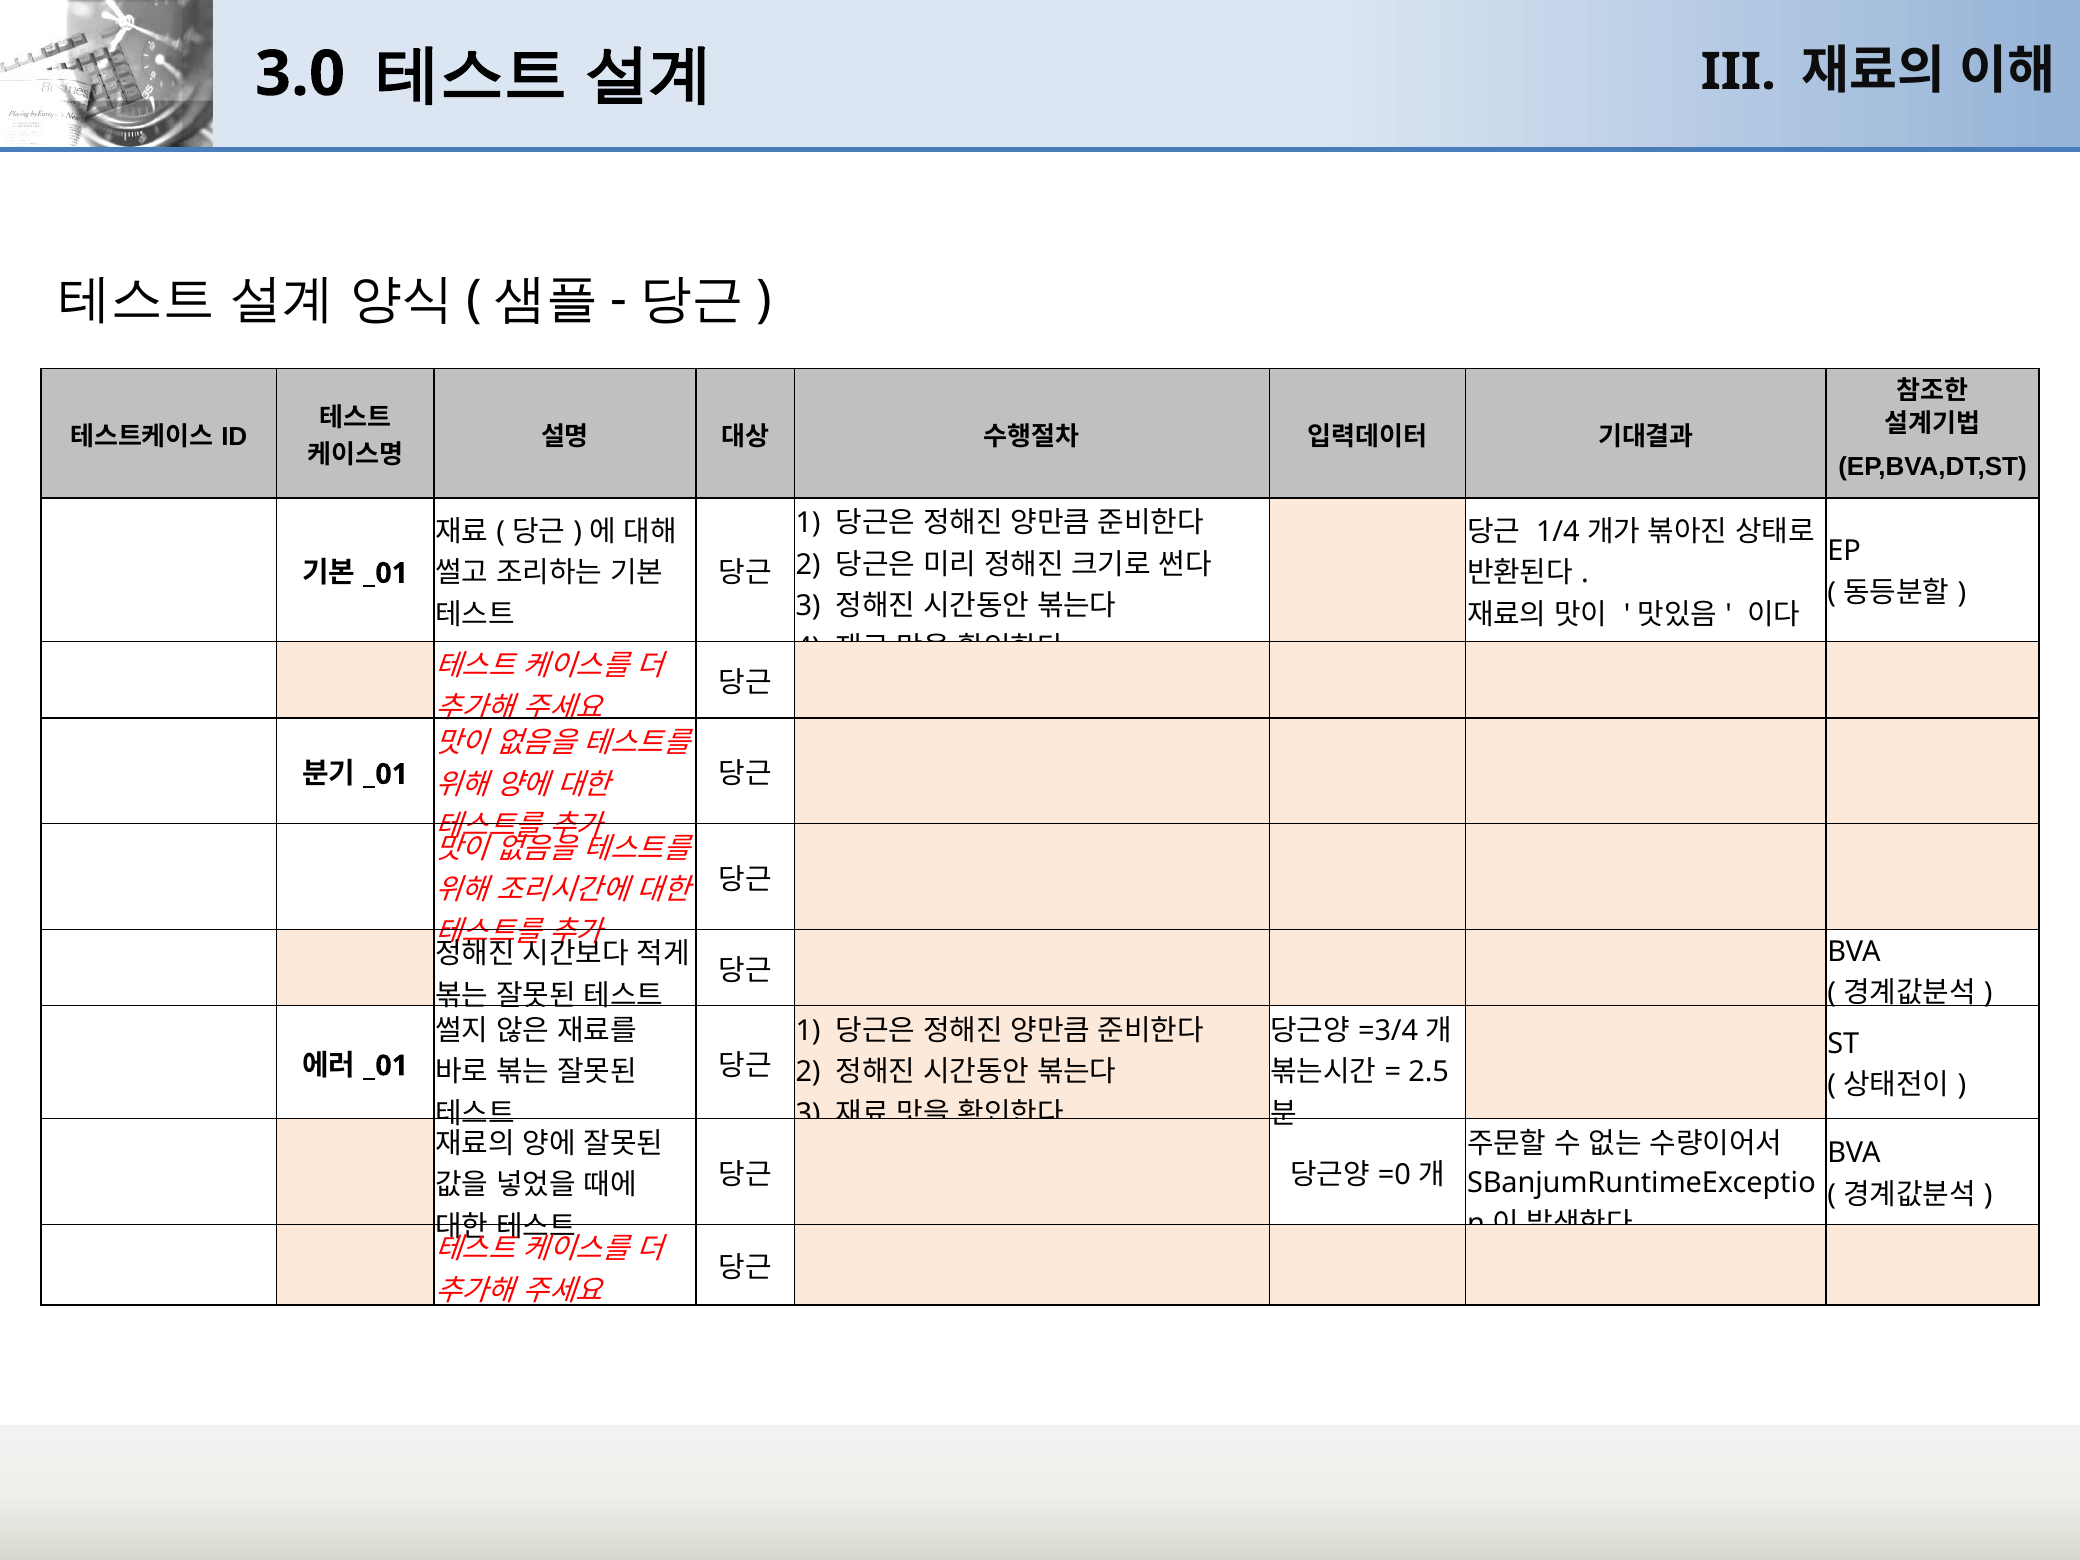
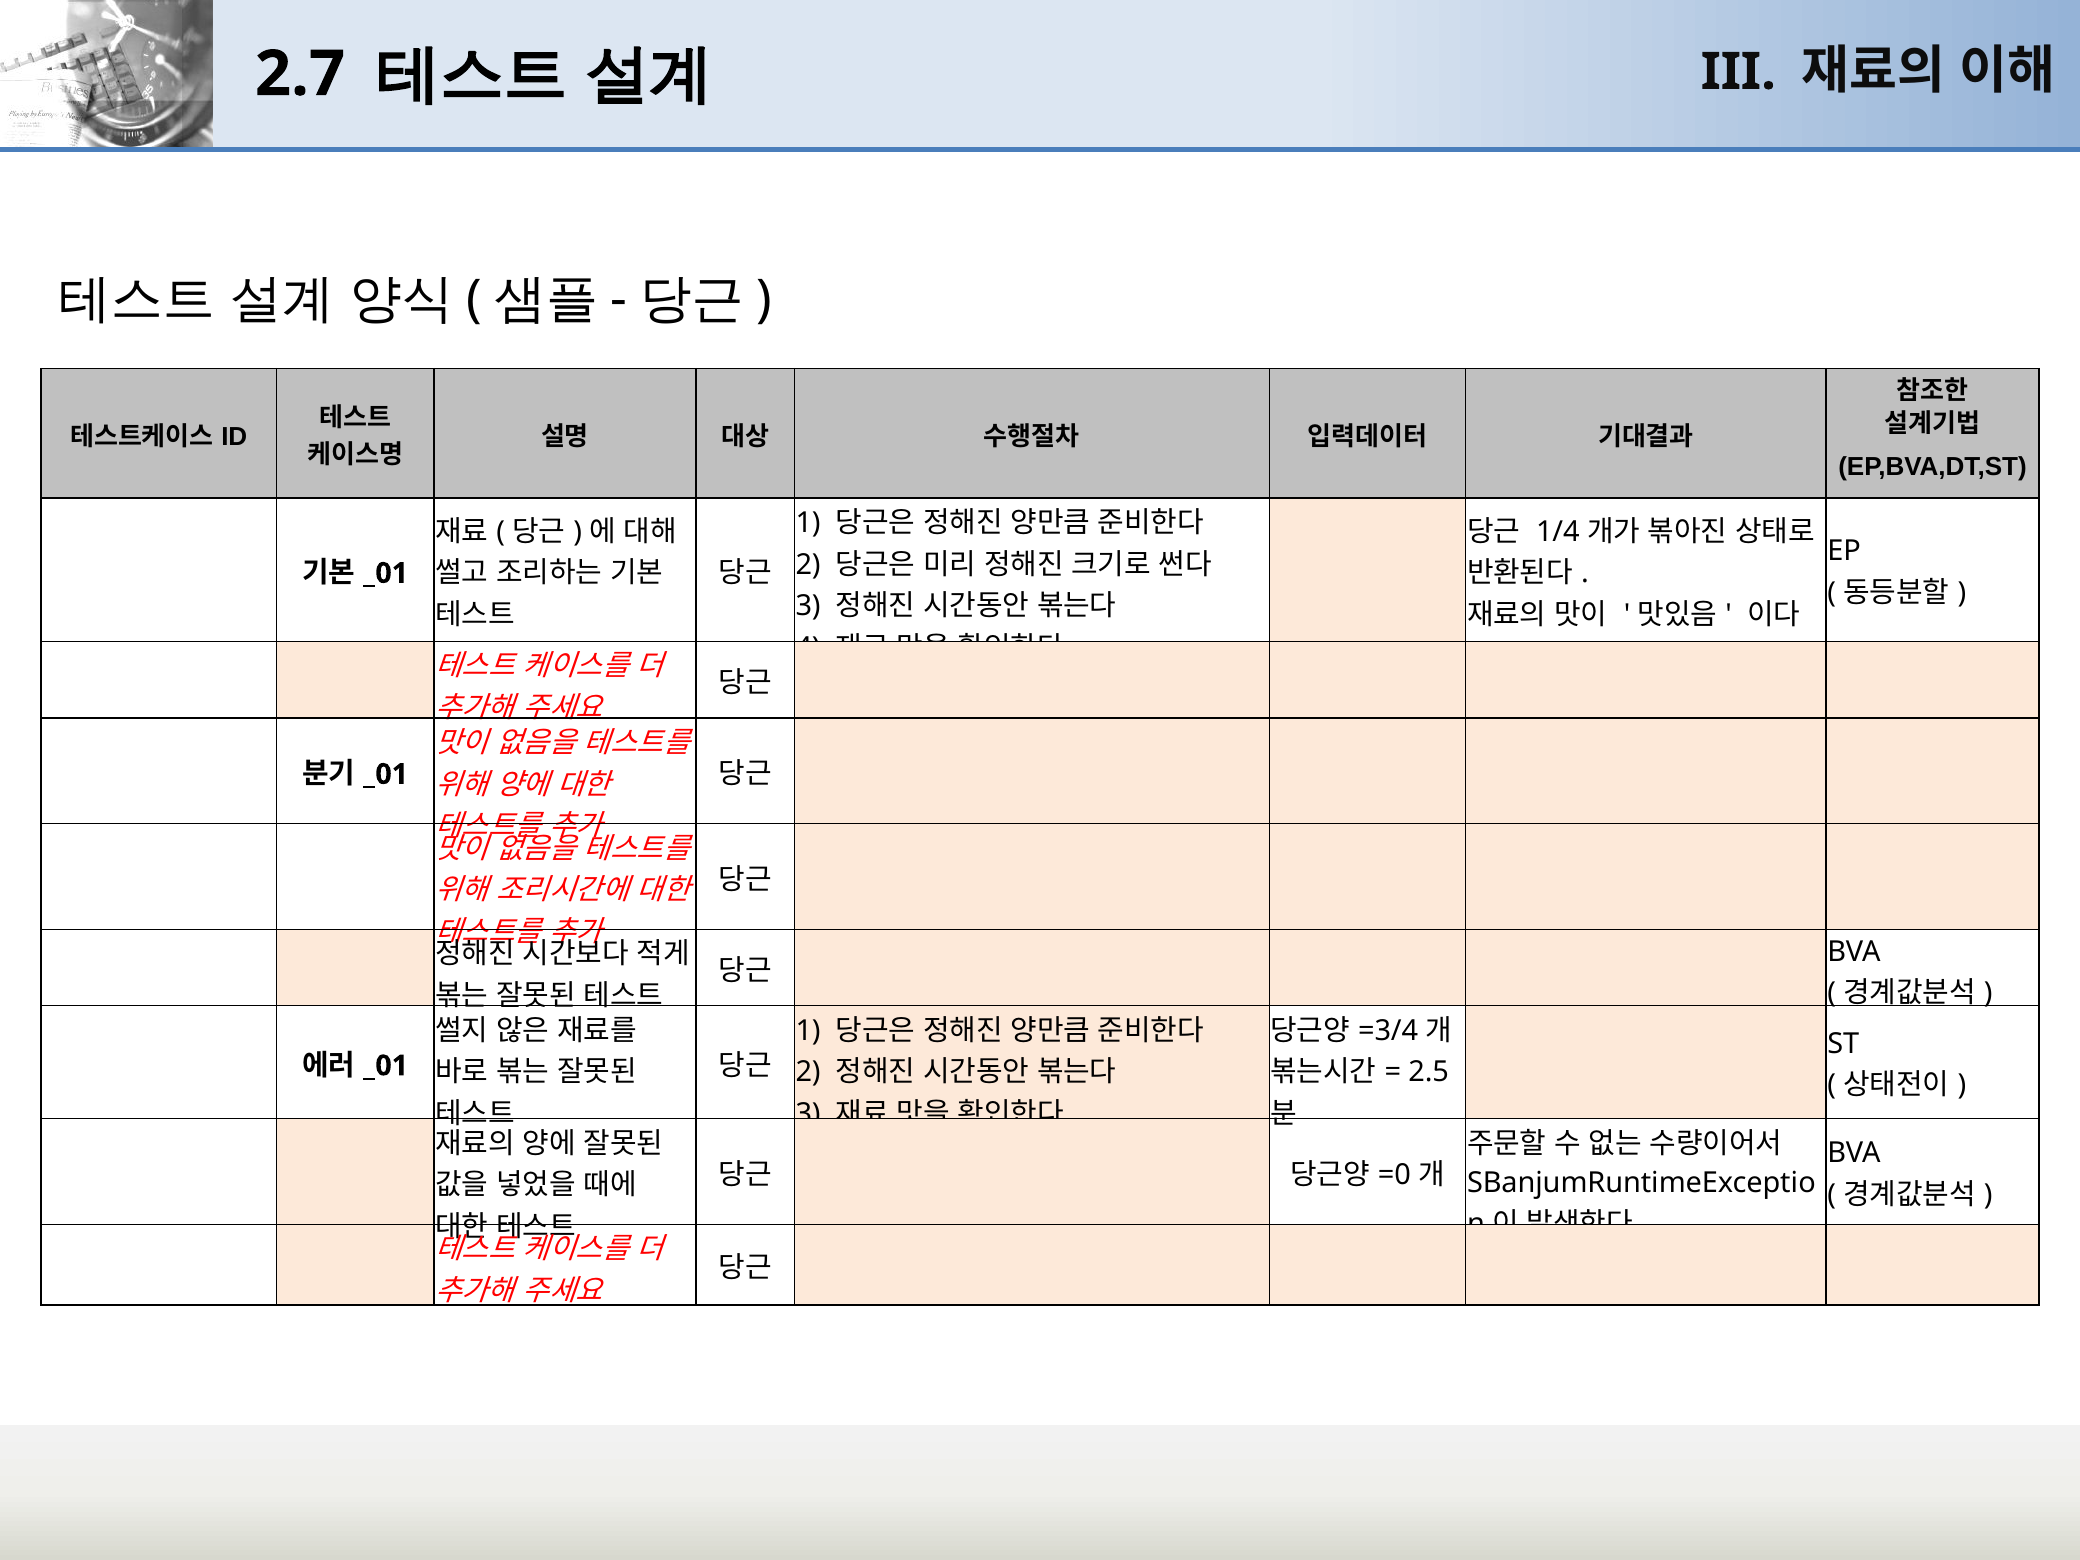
3.0: 3.0 -> 2.7
